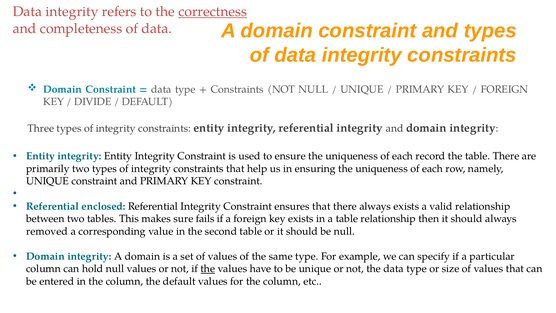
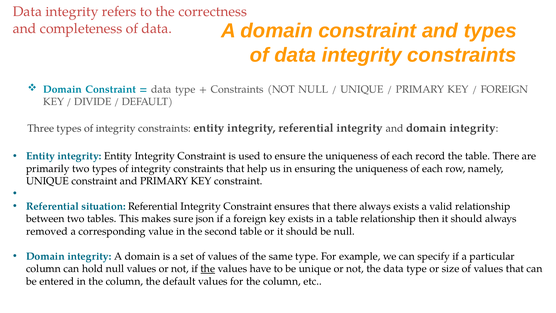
correctness underline: present -> none
enclosed: enclosed -> situation
fails: fails -> json
